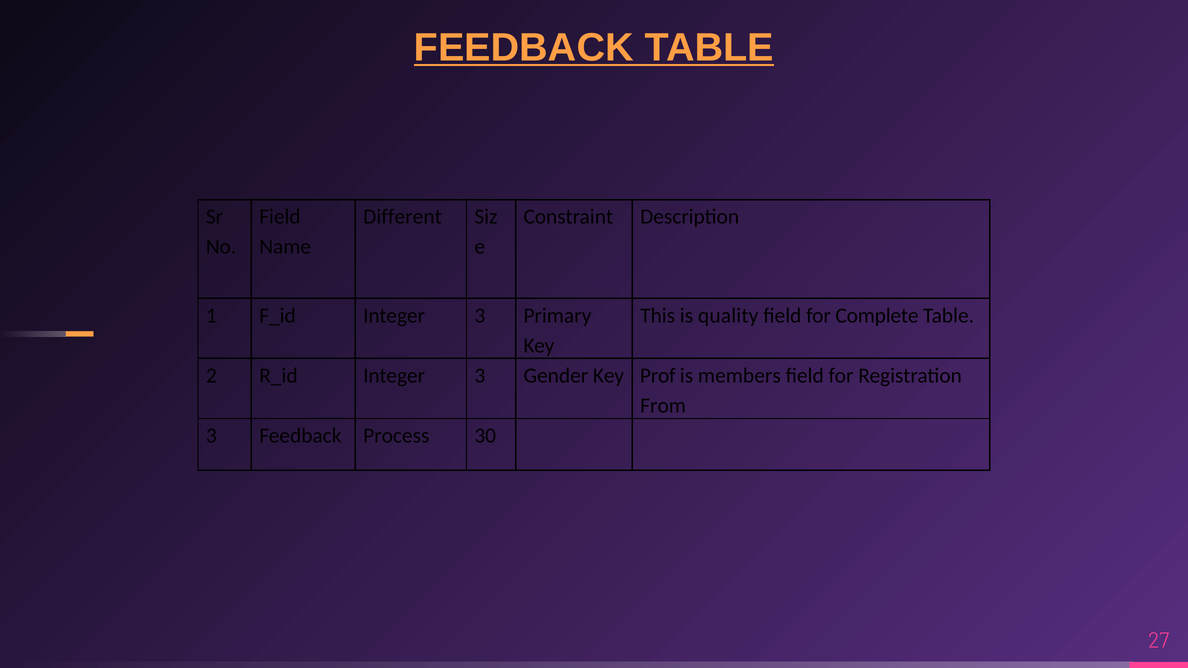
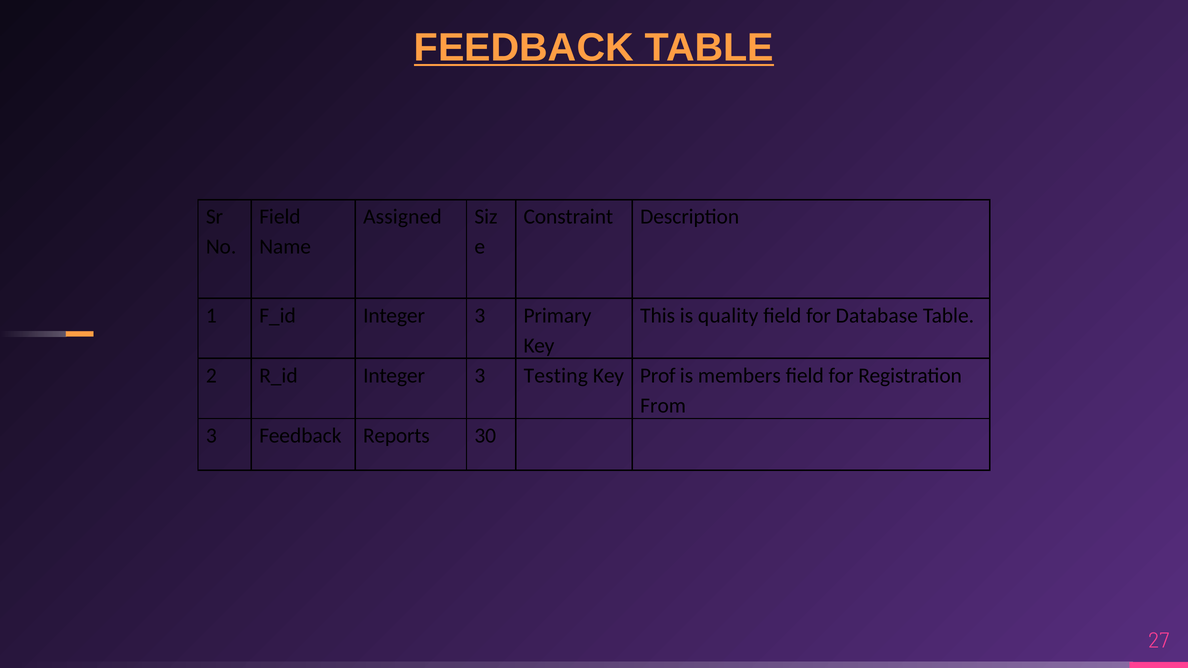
Different: Different -> Assigned
Complete: Complete -> Database
Gender: Gender -> Testing
Process: Process -> Reports
